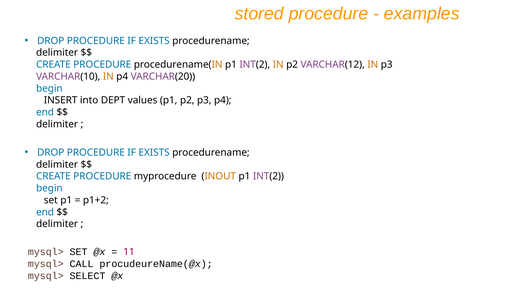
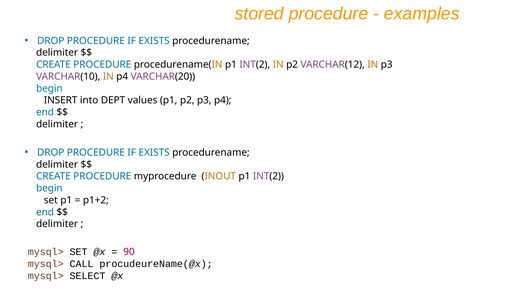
11: 11 -> 90
